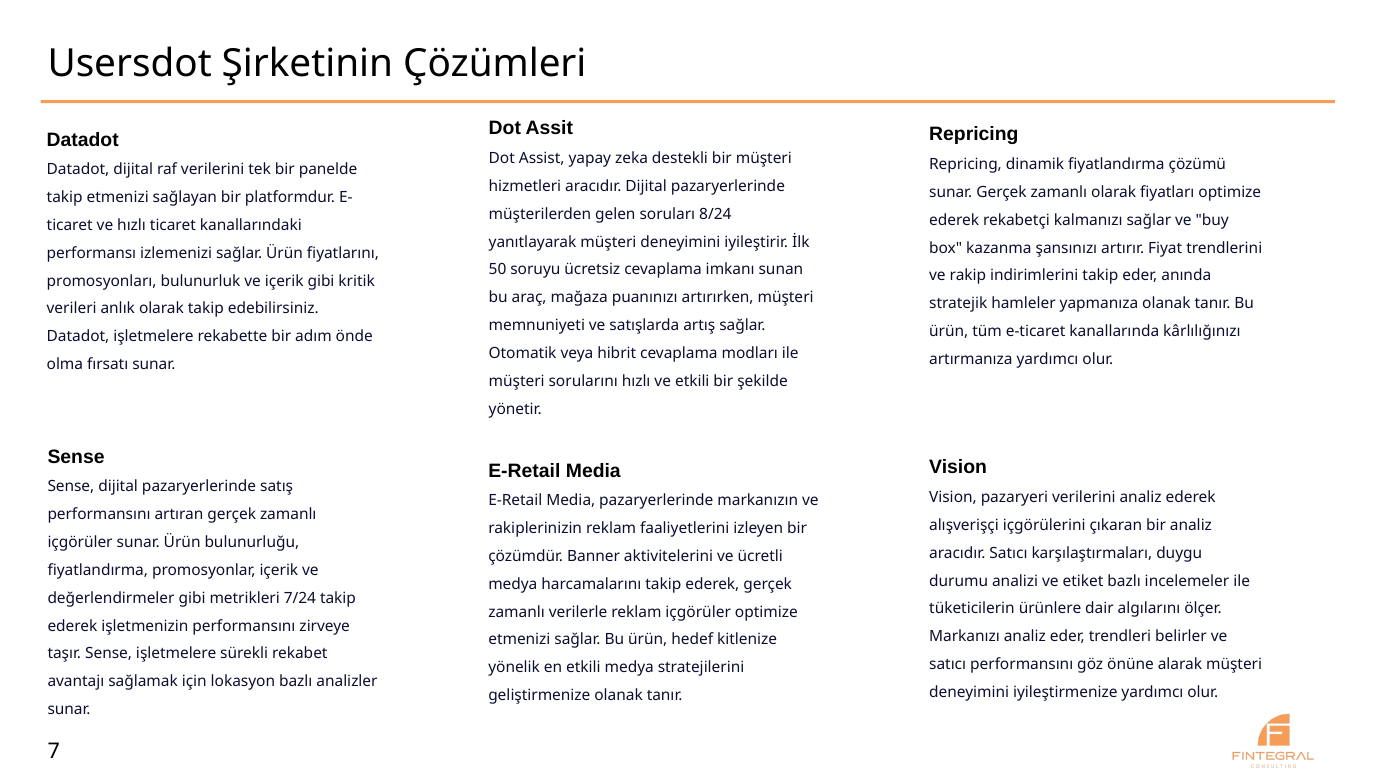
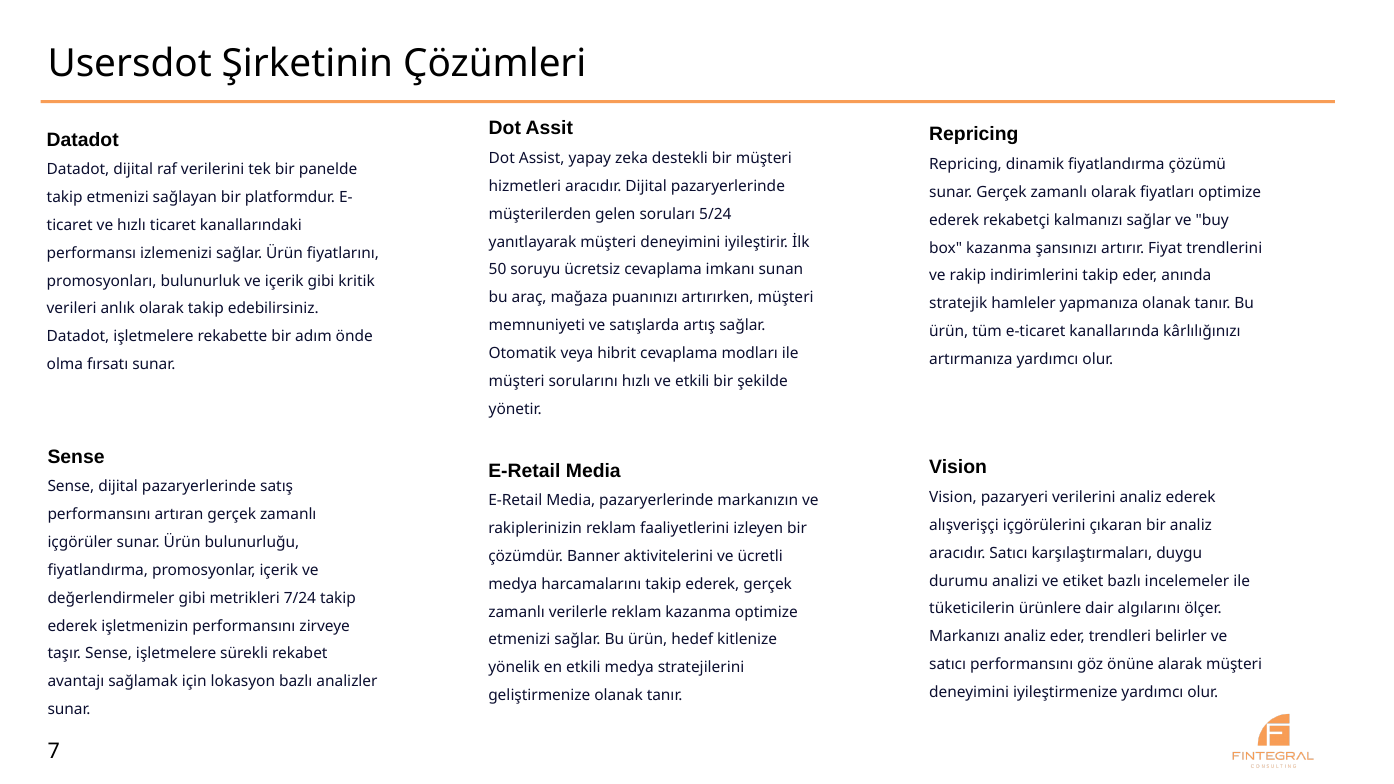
8/24: 8/24 -> 5/24
reklam içgörüler: içgörüler -> kazanma
